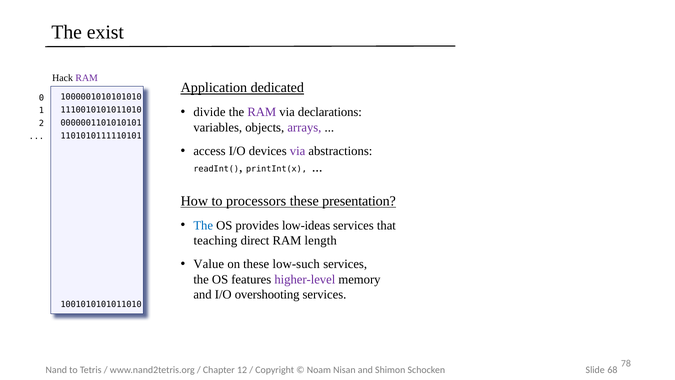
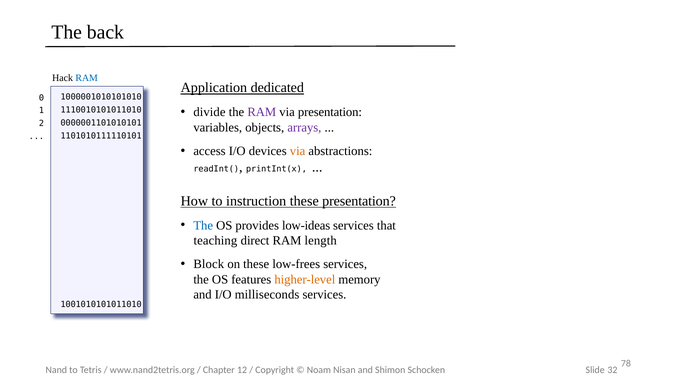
exist: exist -> back
RAM at (87, 78) colour: purple -> blue
via declarations: declarations -> presentation
via at (298, 151) colour: purple -> orange
processors: processors -> instruction
Value: Value -> Block
low-such: low-such -> low-frees
higher-level colour: purple -> orange
overshooting: overshooting -> milliseconds
68: 68 -> 32
